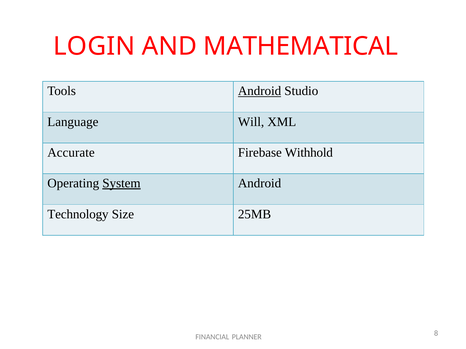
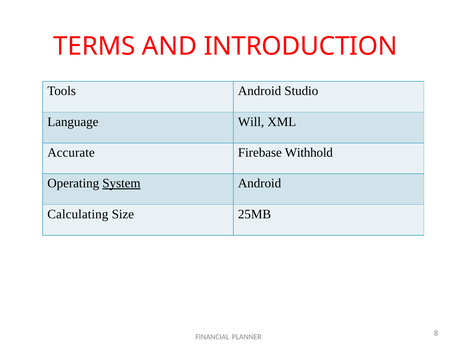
LOGIN: LOGIN -> TERMS
MATHEMATICAL: MATHEMATICAL -> INTRODUCTION
Android at (260, 91) underline: present -> none
Technology: Technology -> Calculating
